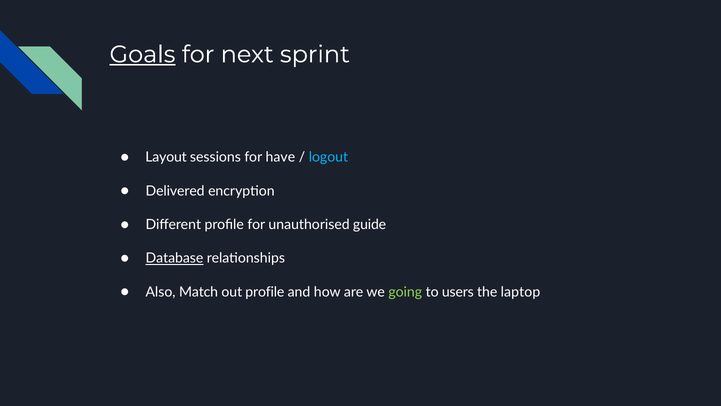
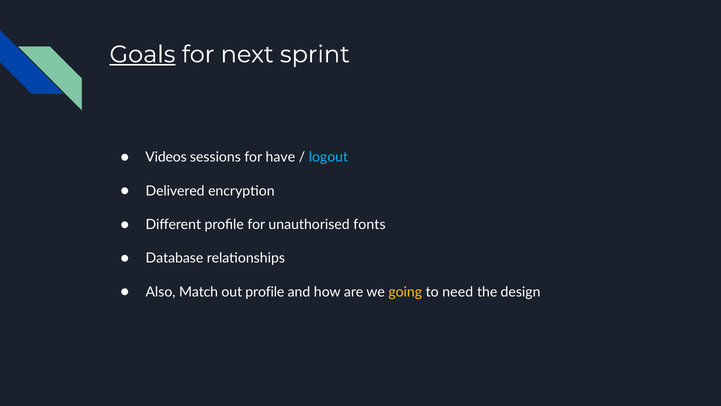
Layout: Layout -> Videos
guide: guide -> fonts
Database underline: present -> none
going colour: light green -> yellow
users: users -> need
laptop: laptop -> design
